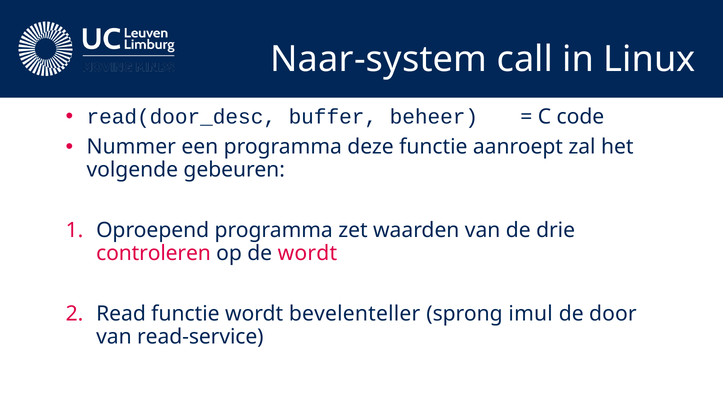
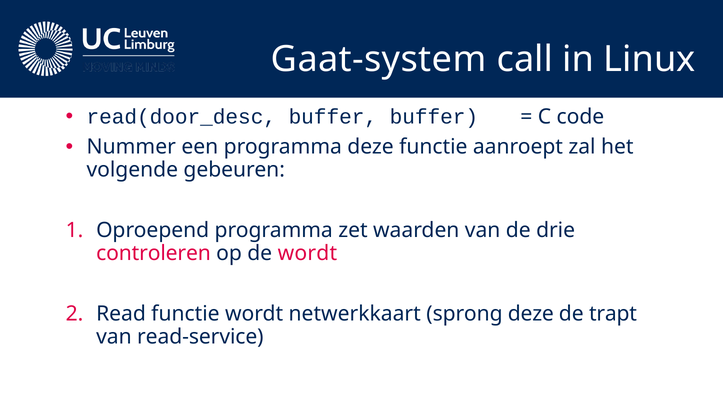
Naar-system: Naar-system -> Gaat-system
buffer beheer: beheer -> buffer
bevelenteller: bevelenteller -> netwerkkaart
sprong imul: imul -> deze
door: door -> trapt
